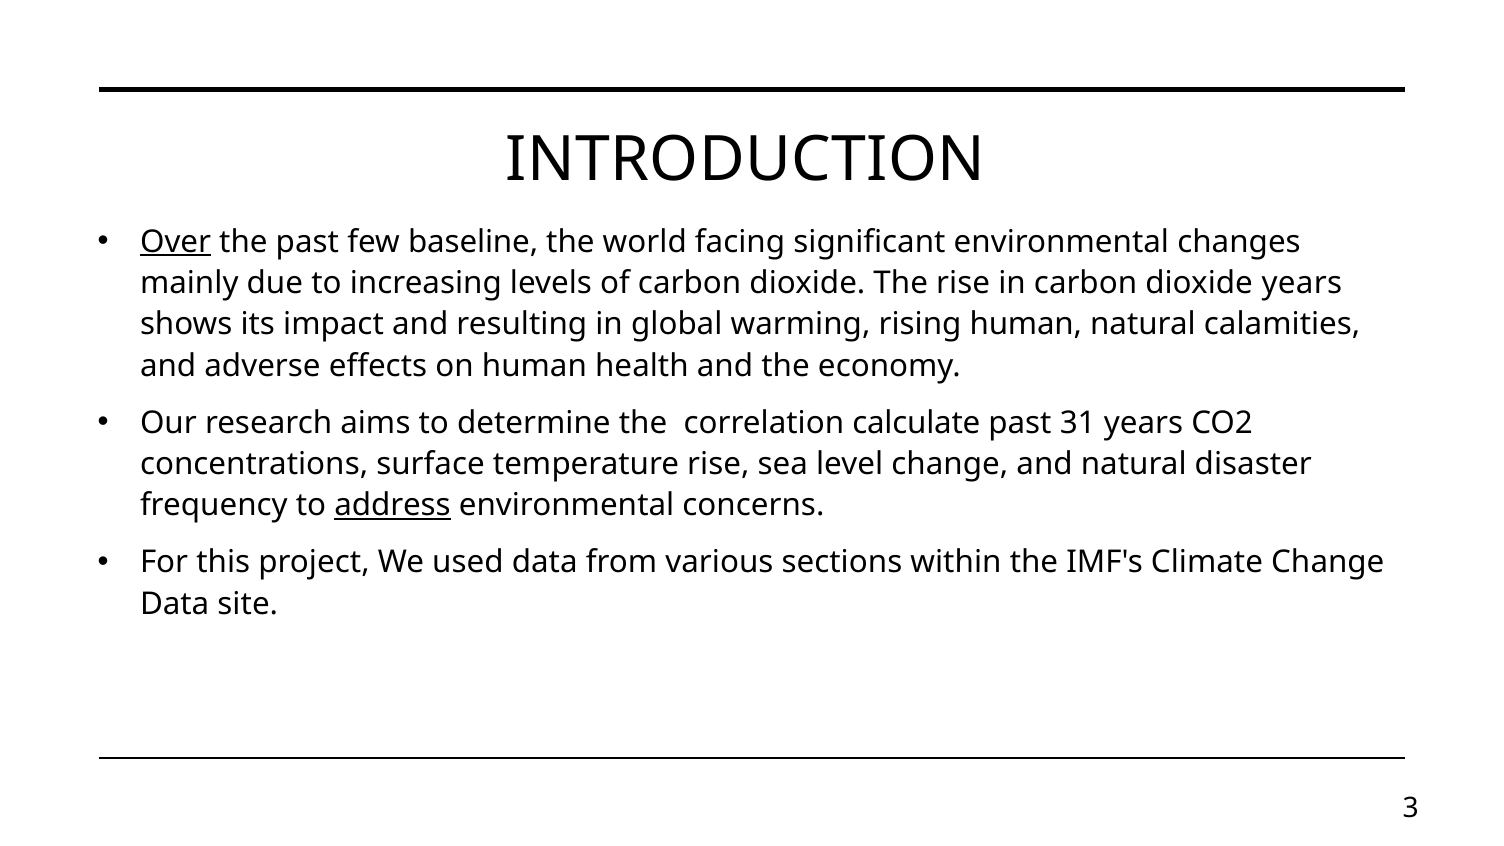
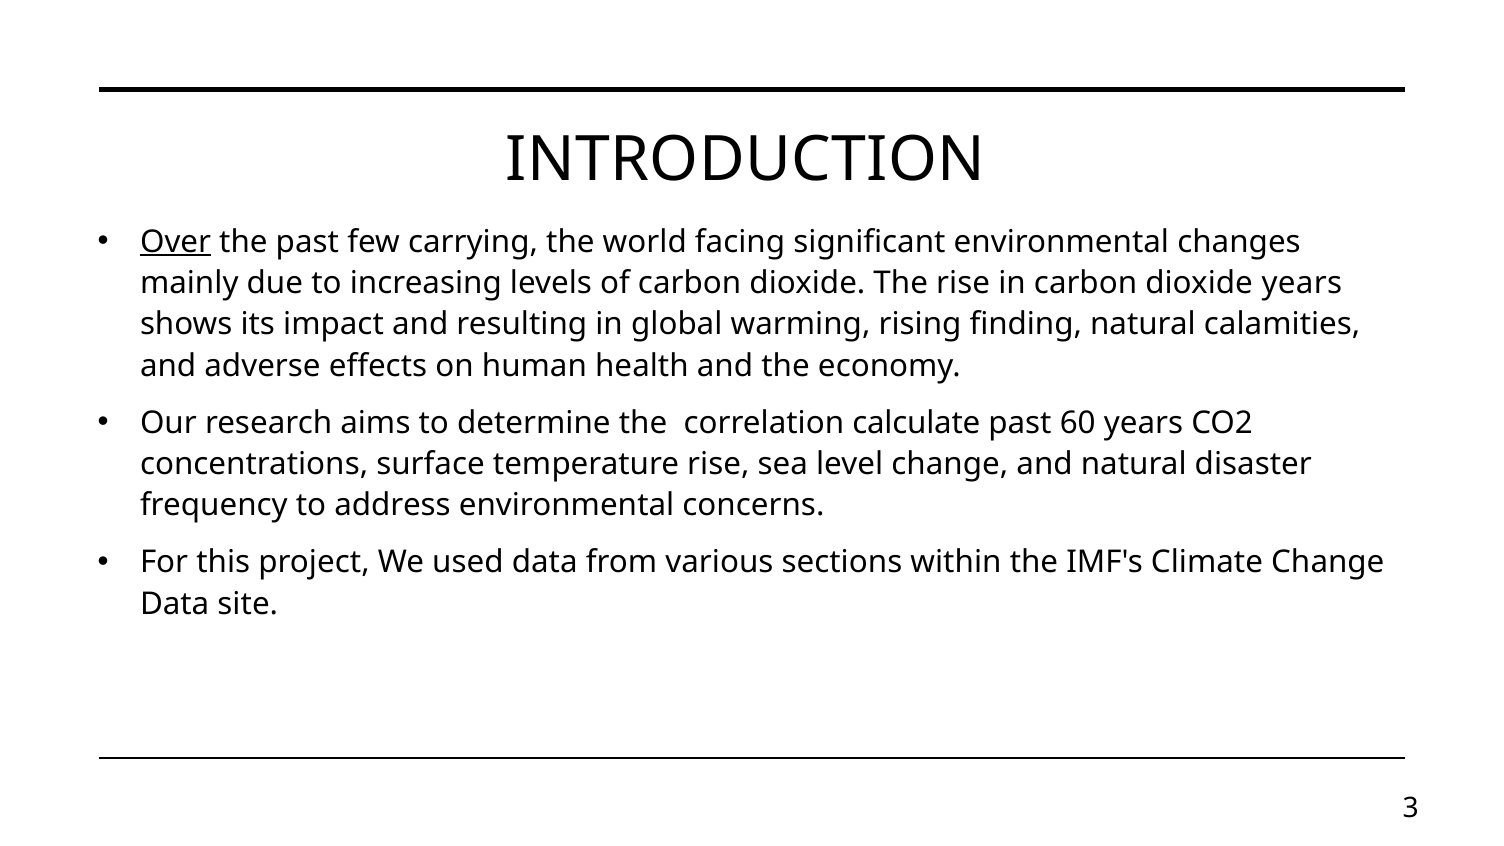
baseline: baseline -> carrying
rising human: human -> finding
31: 31 -> 60
address underline: present -> none
